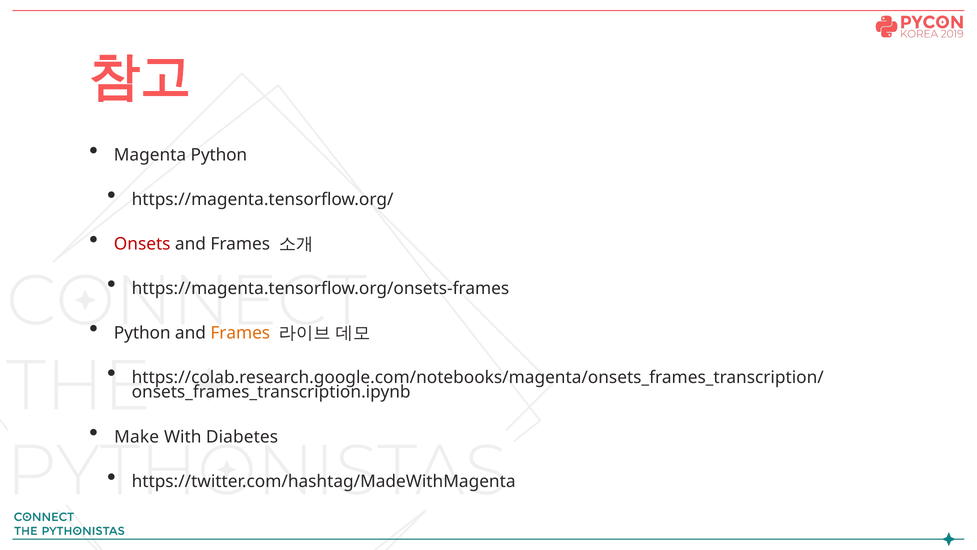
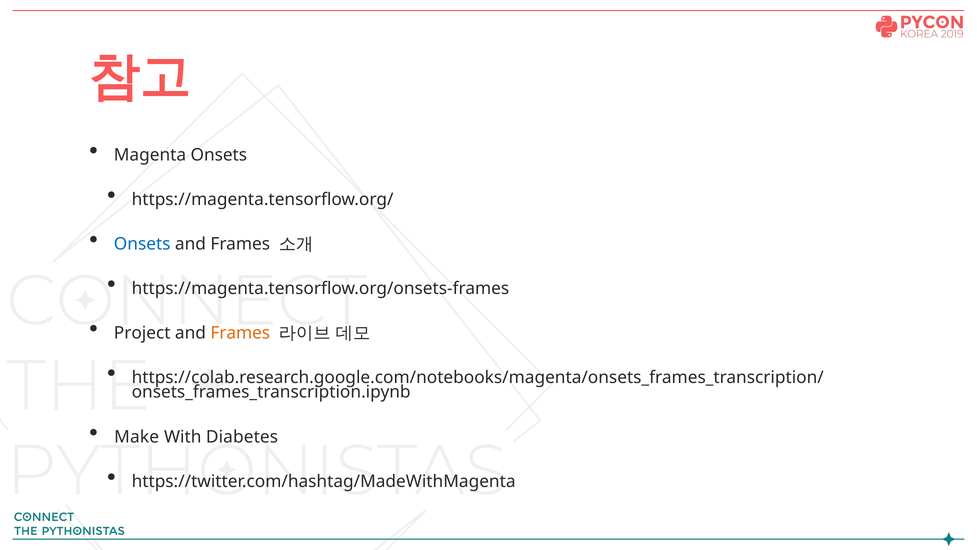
Magenta Python: Python -> Onsets
Onsets at (142, 244) colour: red -> blue
Python at (142, 333): Python -> Project
